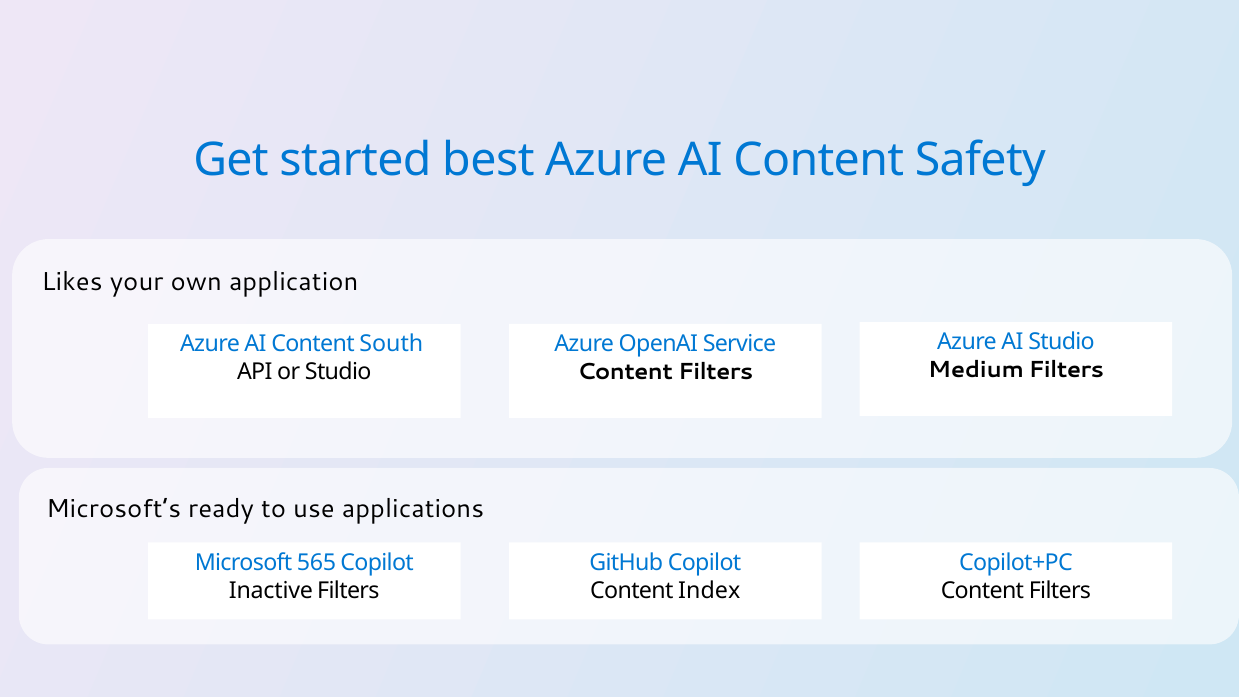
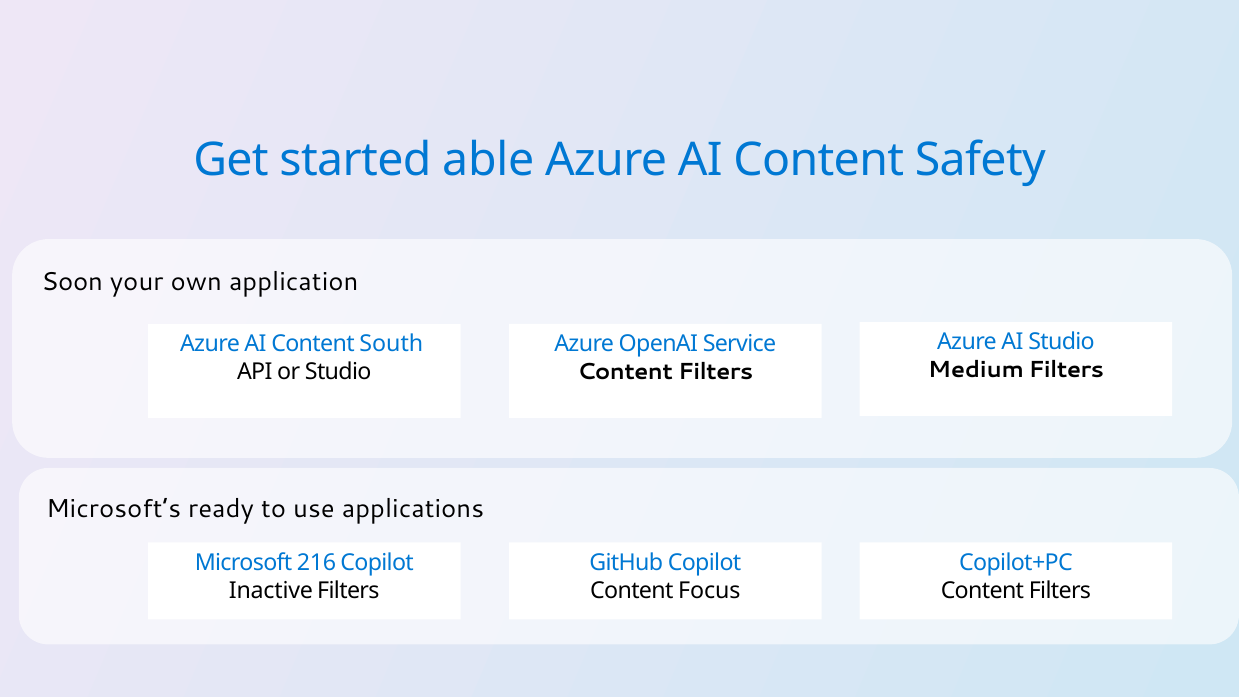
best: best -> able
Likes: Likes -> Soon
565: 565 -> 216
Index: Index -> Focus
